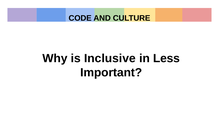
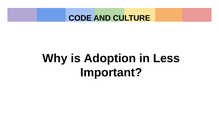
Inclusive: Inclusive -> Adoption
